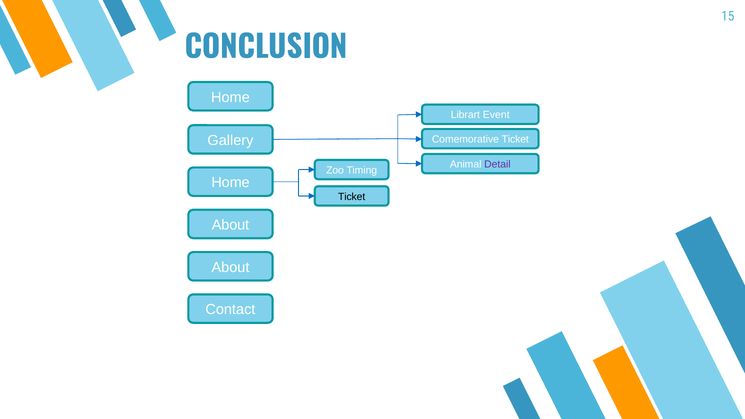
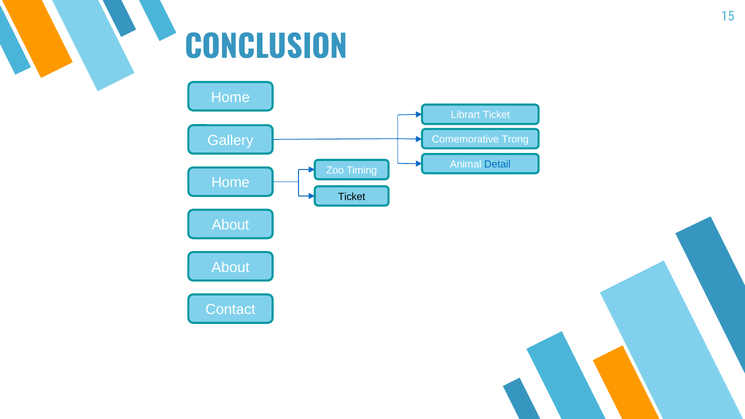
Librart Event: Event -> Ticket
Comemorative Ticket: Ticket -> Trong
Detail colour: purple -> blue
